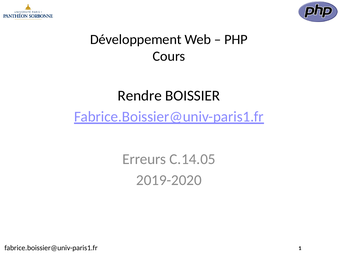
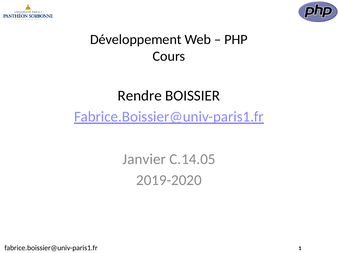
Erreurs: Erreurs -> Janvier
